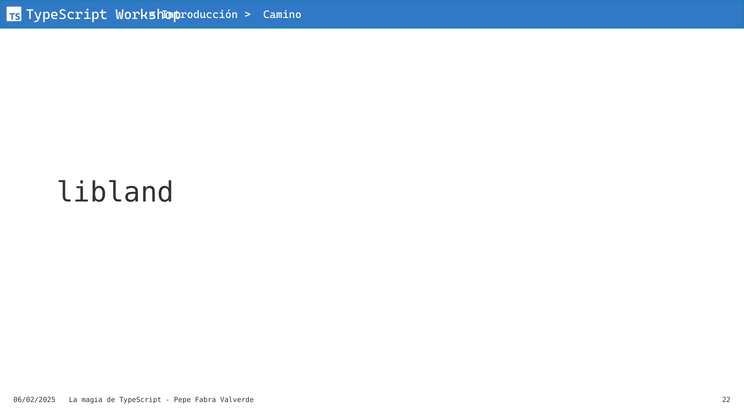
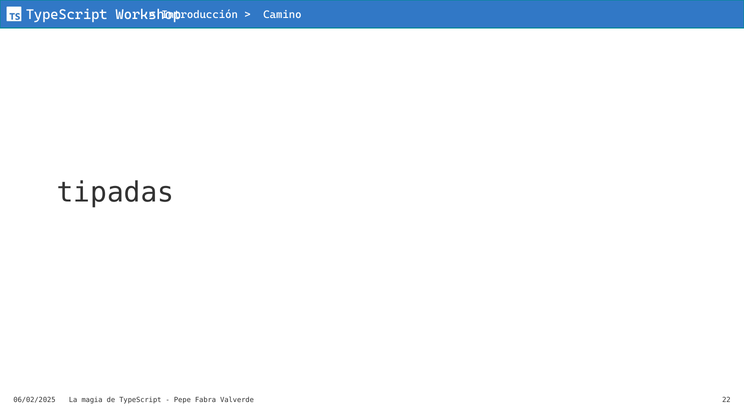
libland: libland -> tipadas
